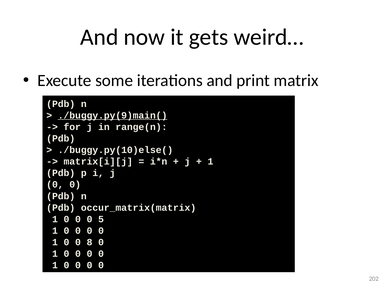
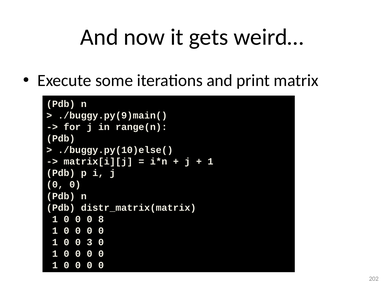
./buggy.py(9)main( underline: present -> none
occur_matrix(matrix: occur_matrix(matrix -> distr_matrix(matrix
5: 5 -> 8
8: 8 -> 3
